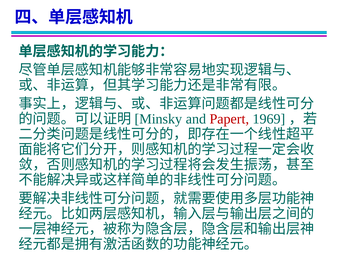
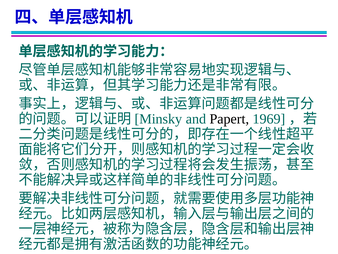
Papert colour: red -> black
